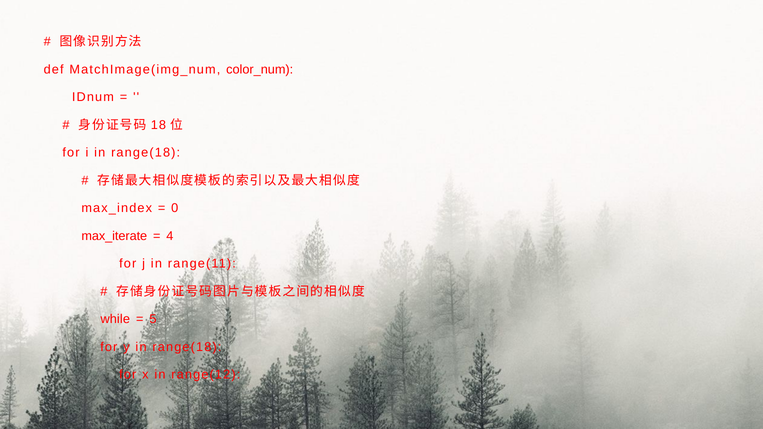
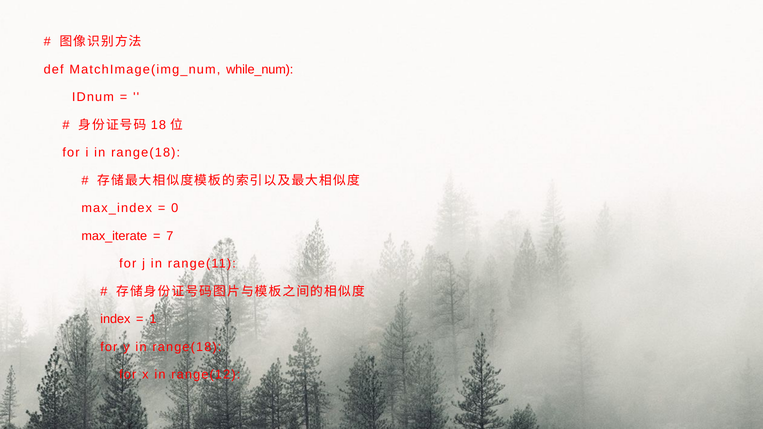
color_num: color_num -> while_num
4: 4 -> 7
while: while -> index
5: 5 -> 1
